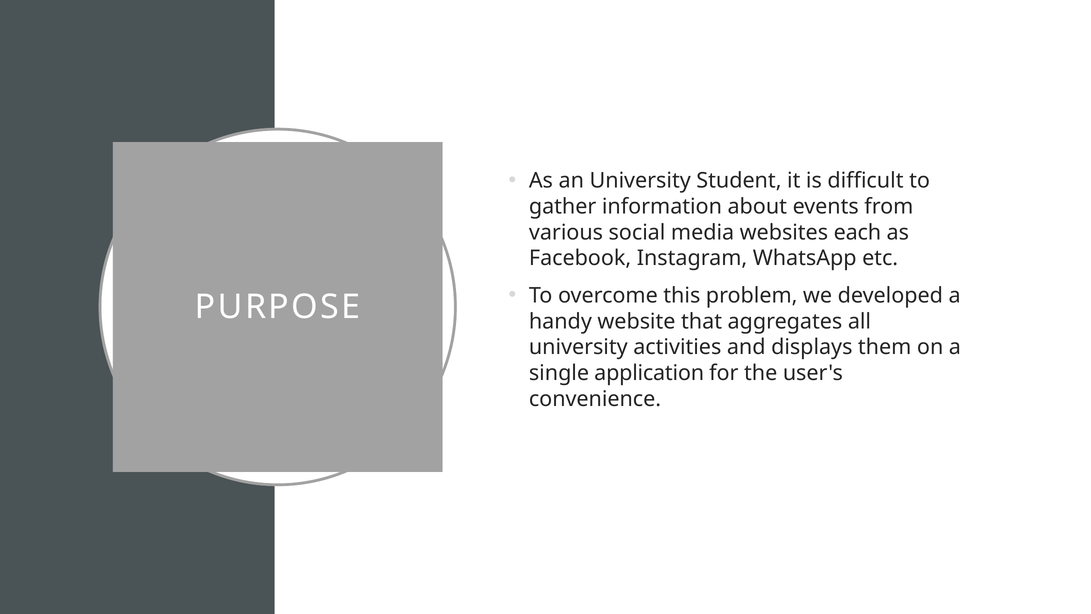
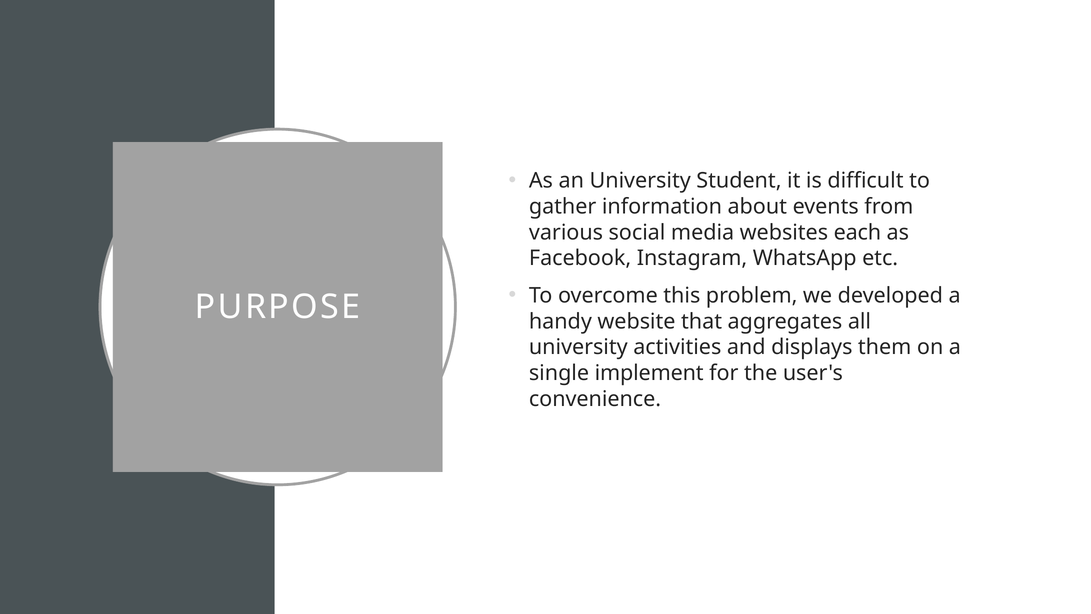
application: application -> implement
